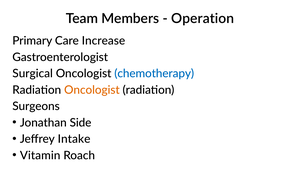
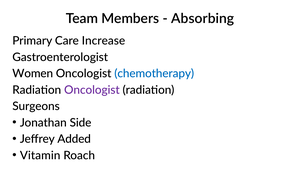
Operation: Operation -> Absorbing
Surgical: Surgical -> Women
Oncologist at (92, 90) colour: orange -> purple
Intake: Intake -> Added
